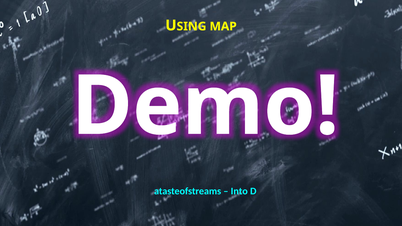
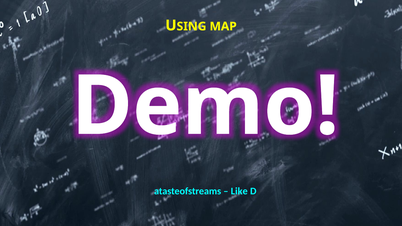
Into: Into -> Like
